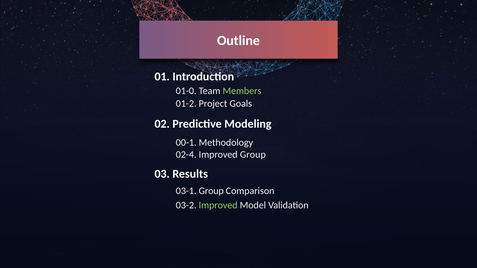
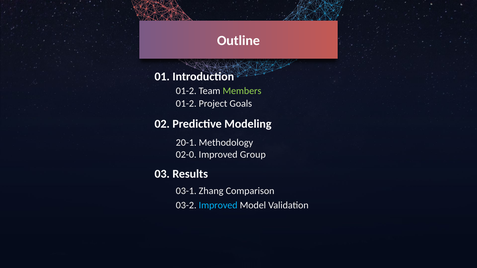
01-0 at (186, 91): 01-0 -> 01-2
00-1: 00-1 -> 20-1
02-4: 02-4 -> 02-0
03-1 Group: Group -> Zhang
Improved at (218, 206) colour: light green -> light blue
